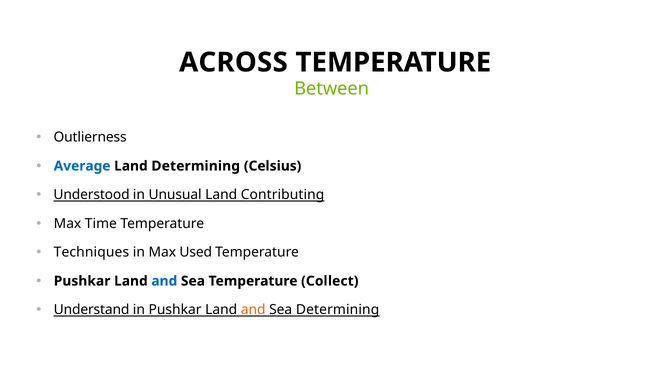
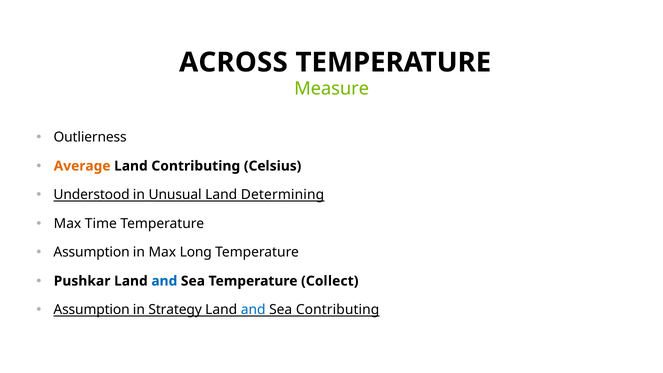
Between: Between -> Measure
Average colour: blue -> orange
Land Determining: Determining -> Contributing
Contributing: Contributing -> Determining
Techniques at (91, 252): Techniques -> Assumption
Used: Used -> Long
Understand at (92, 310): Understand -> Assumption
in Pushkar: Pushkar -> Strategy
and at (253, 310) colour: orange -> blue
Sea Determining: Determining -> Contributing
